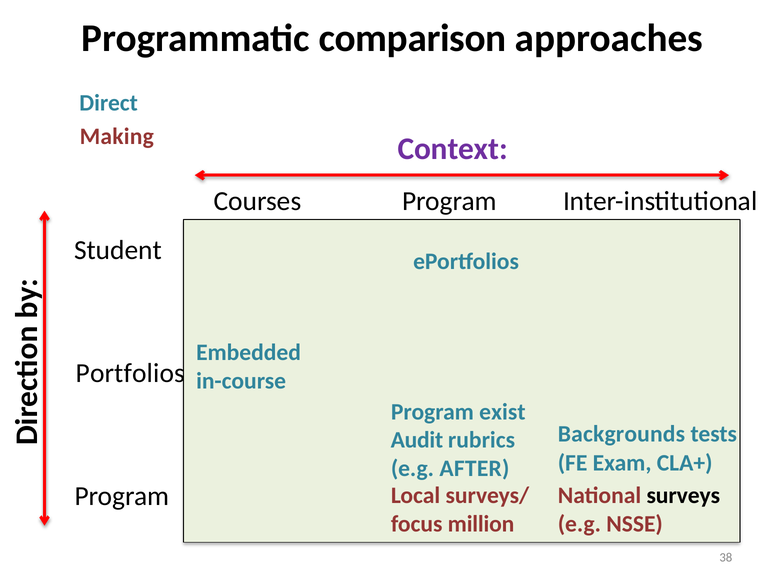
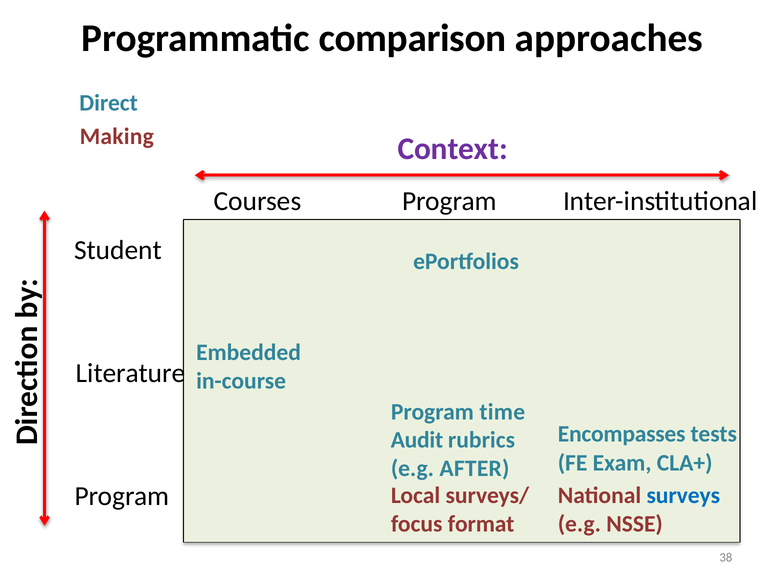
Portfolios: Portfolios -> Literature
exist: exist -> time
Backgrounds: Backgrounds -> Encompasses
surveys colour: black -> blue
million: million -> format
